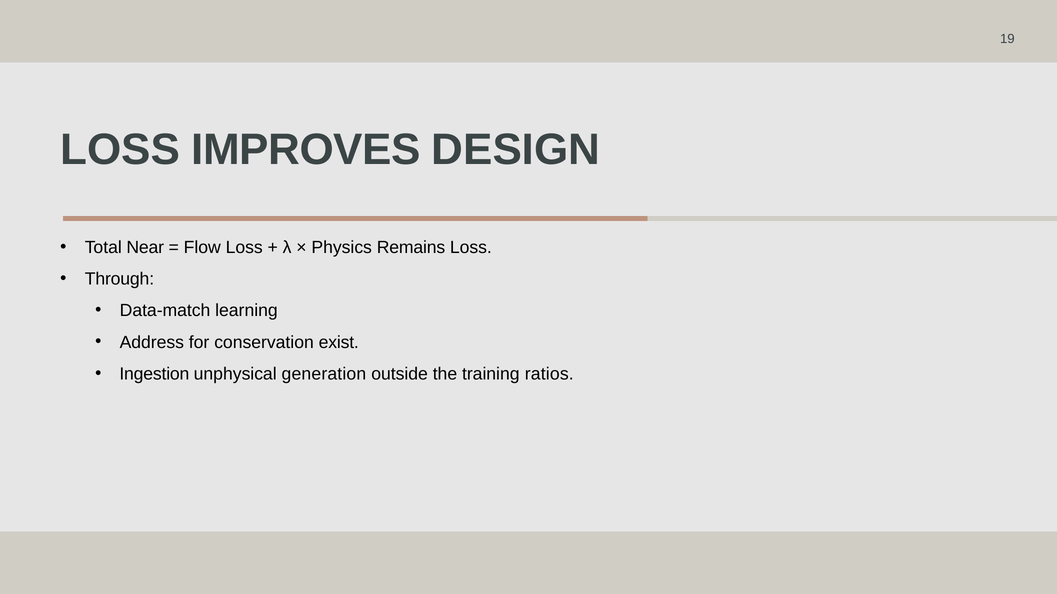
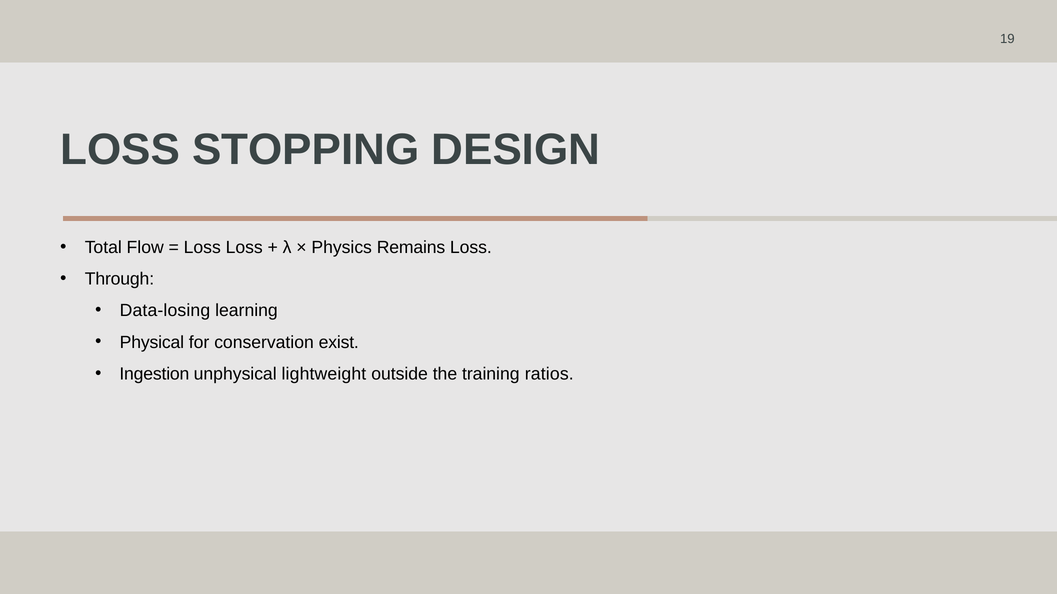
IMPROVES: IMPROVES -> STOPPING
Near: Near -> Flow
Flow at (202, 247): Flow -> Loss
Data-match: Data-match -> Data-losing
Address: Address -> Physical
generation: generation -> lightweight
